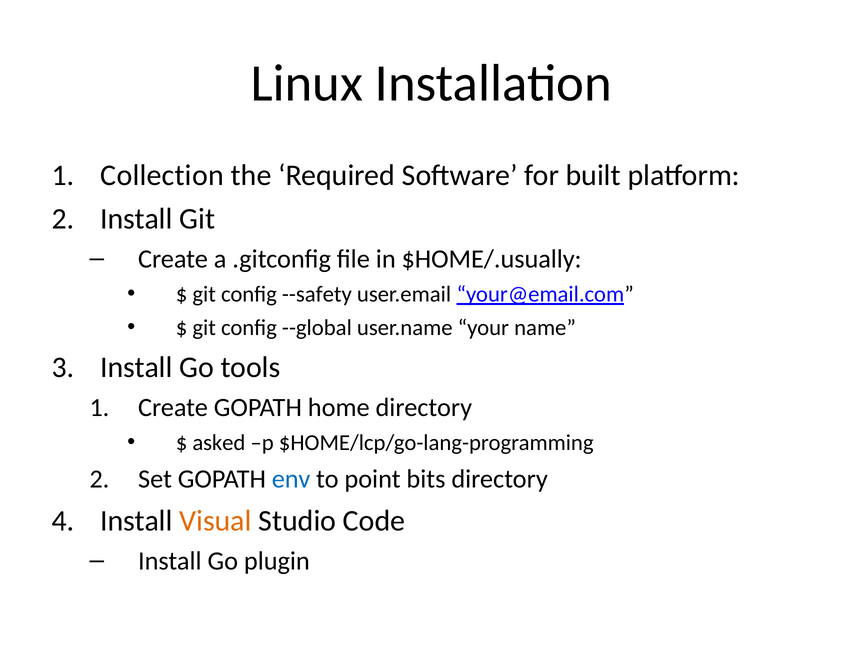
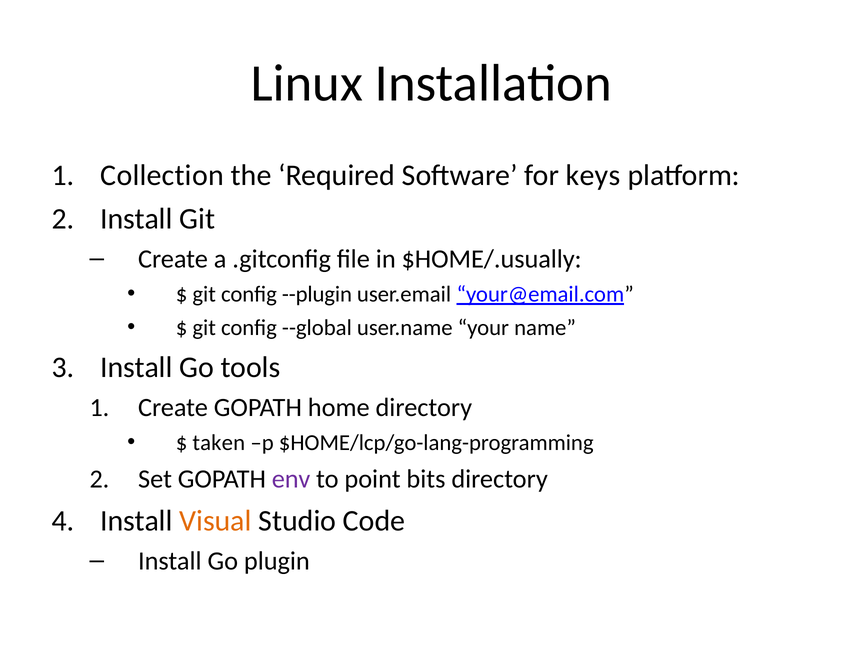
built: built -> keys
--safety: --safety -> --plugin
asked: asked -> taken
env colour: blue -> purple
